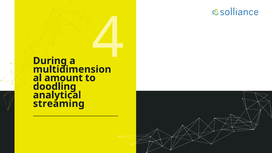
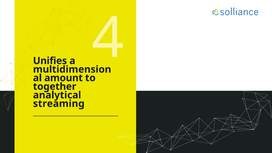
During: During -> Unifies
doodling: doodling -> together
